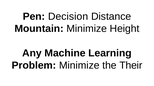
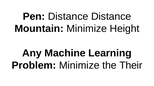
Pen Decision: Decision -> Distance
